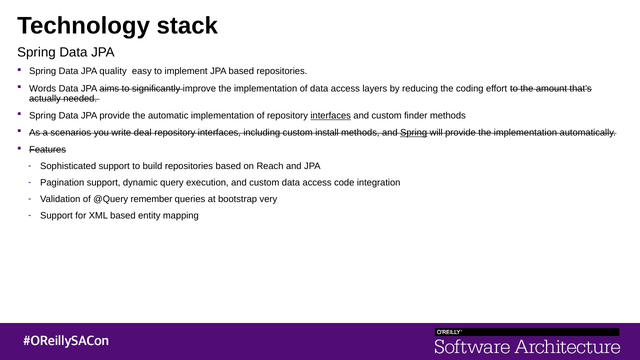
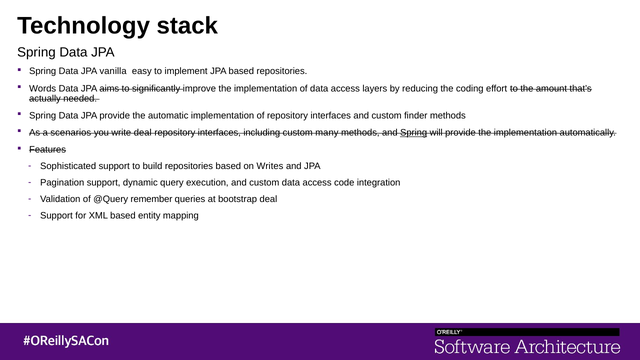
quality: quality -> vanilla
interfaces at (331, 116) underline: present -> none
install: install -> many
Reach: Reach -> Writes
bootstrap very: very -> deal
